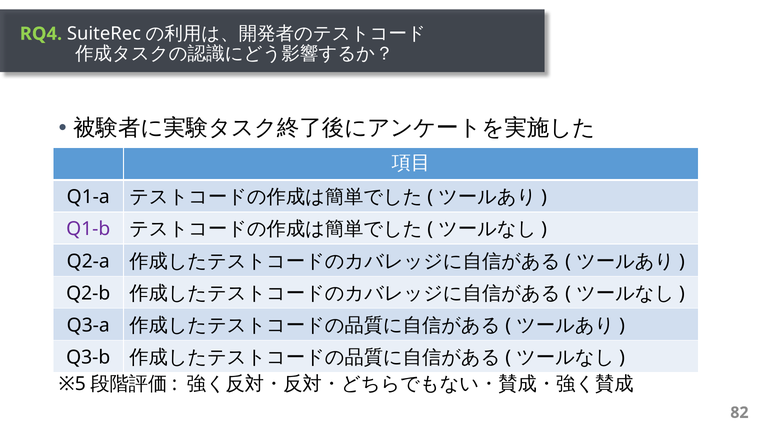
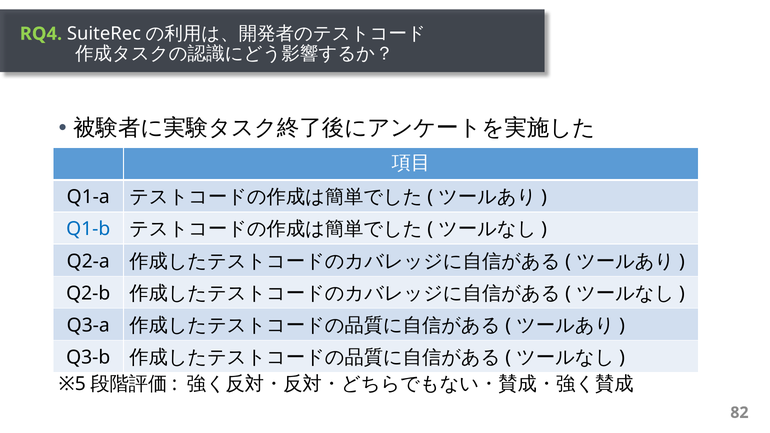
Q1-b colour: purple -> blue
